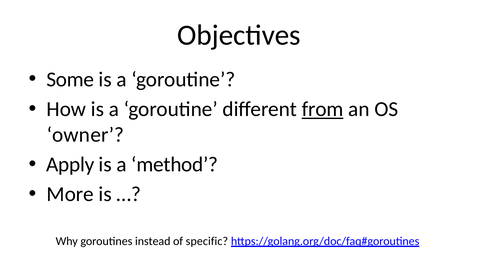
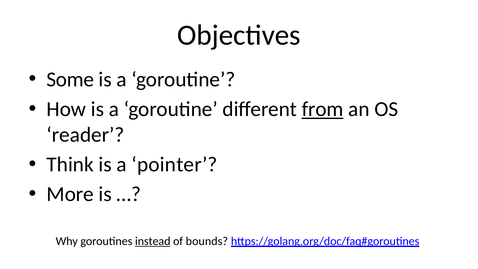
owner: owner -> reader
Apply: Apply -> Think
method: method -> pointer
instead underline: none -> present
specific: specific -> bounds
